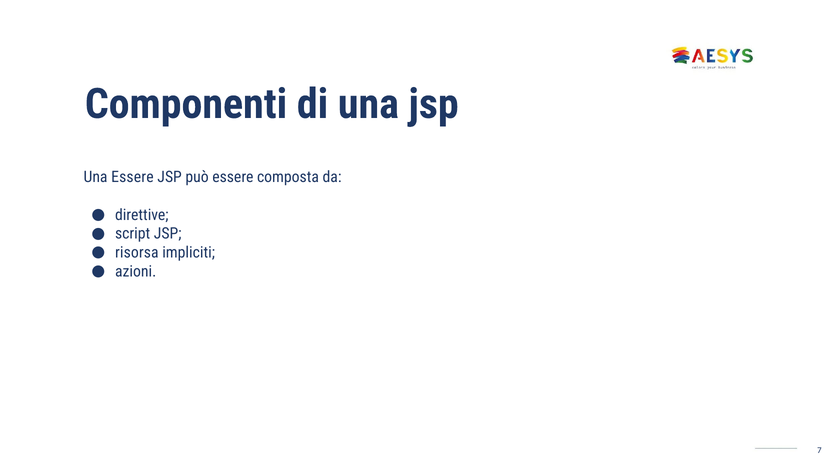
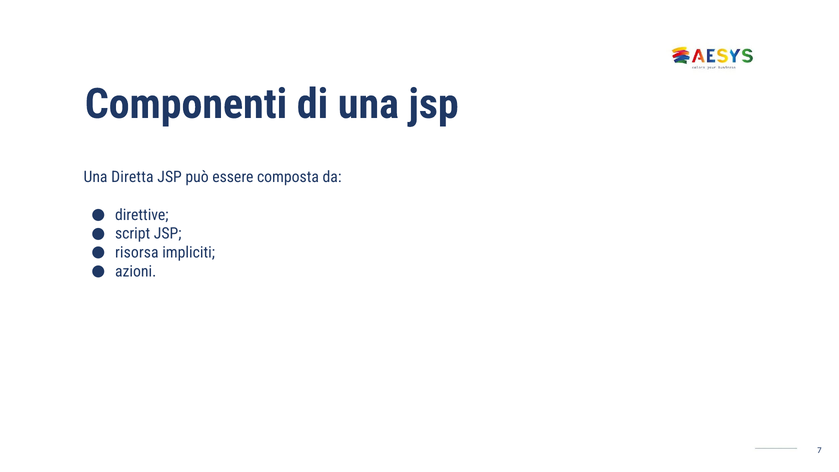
Una Essere: Essere -> Diretta
